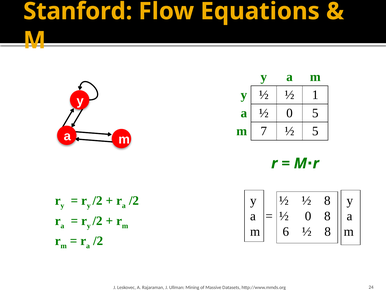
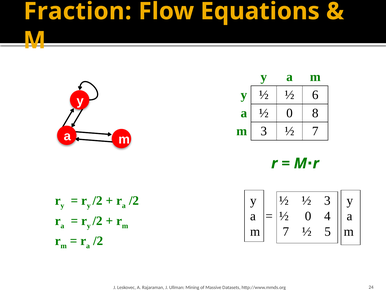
Stanford: Stanford -> Fraction
1: 1 -> 6
0 5: 5 -> 8
m 7: 7 -> 3
½ 5: 5 -> 7
½ ½ 8: 8 -> 3
0 8: 8 -> 4
m 6: 6 -> 7
8 at (328, 231): 8 -> 5
